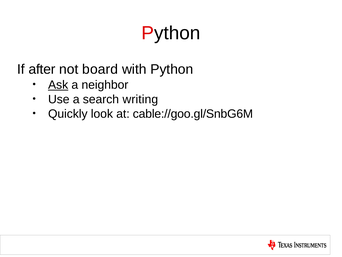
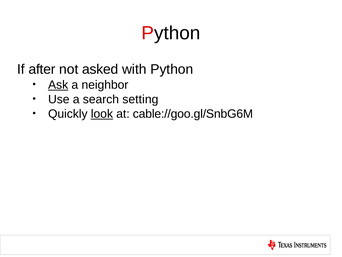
board: board -> asked
writing: writing -> setting
look underline: none -> present
